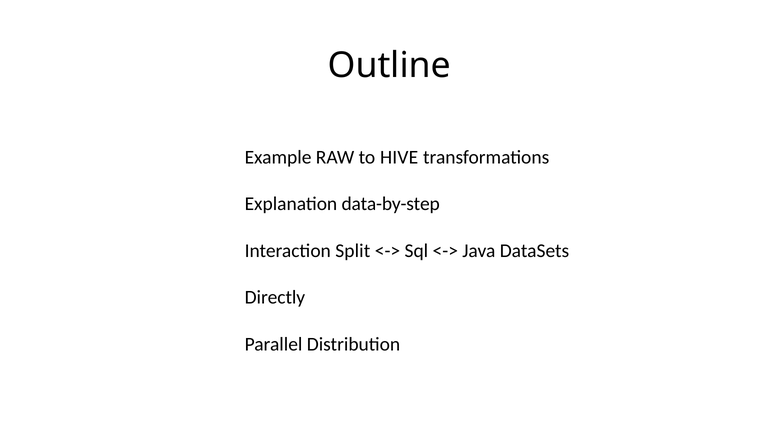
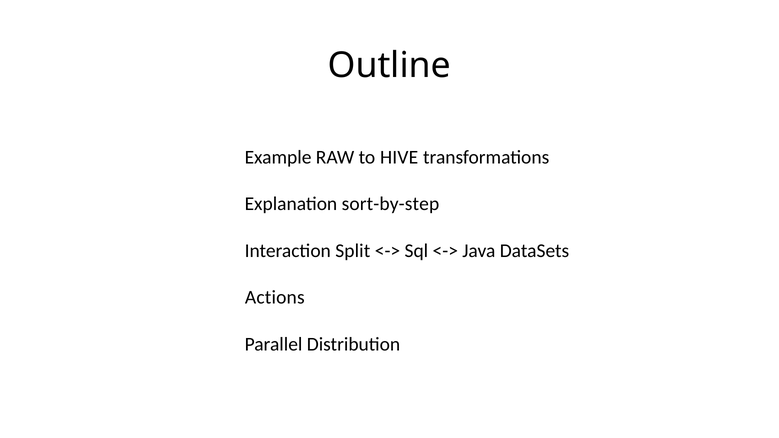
data-by-step: data-by-step -> sort-by-step
Directly: Directly -> Actions
